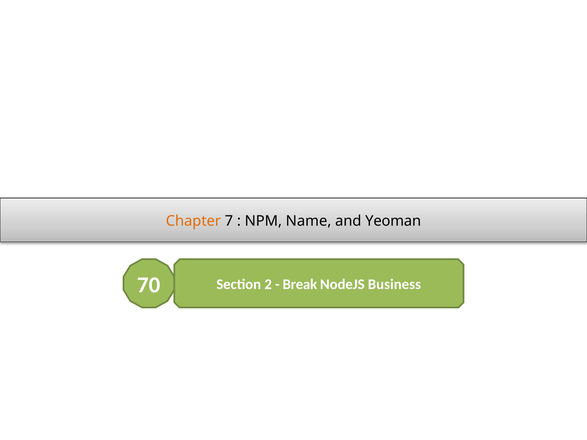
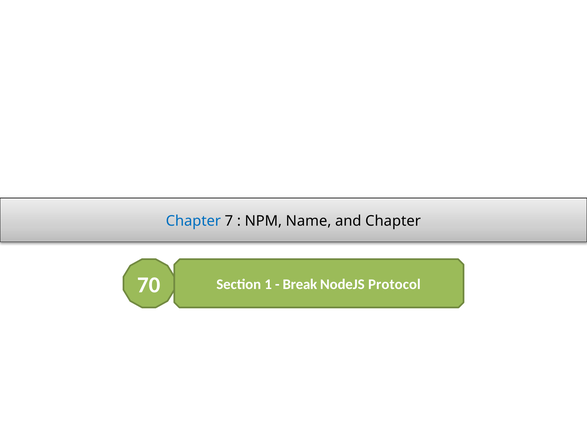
Chapter at (193, 221) colour: orange -> blue
and Yeoman: Yeoman -> Chapter
2: 2 -> 1
Business: Business -> Protocol
